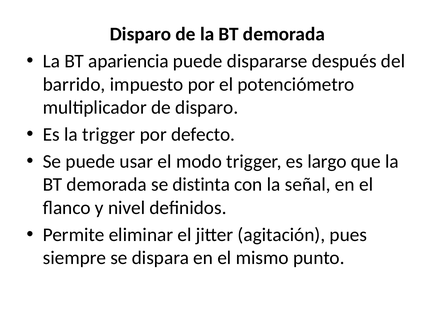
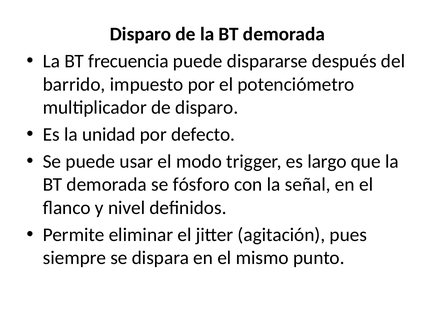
apariencia: apariencia -> frecuencia
la trigger: trigger -> unidad
distinta: distinta -> fósforo
